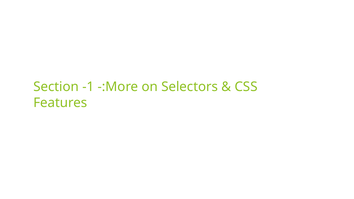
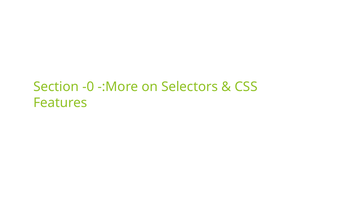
-1: -1 -> -0
